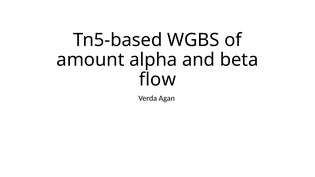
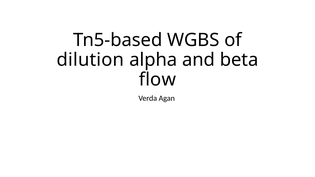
amount: amount -> dilution
